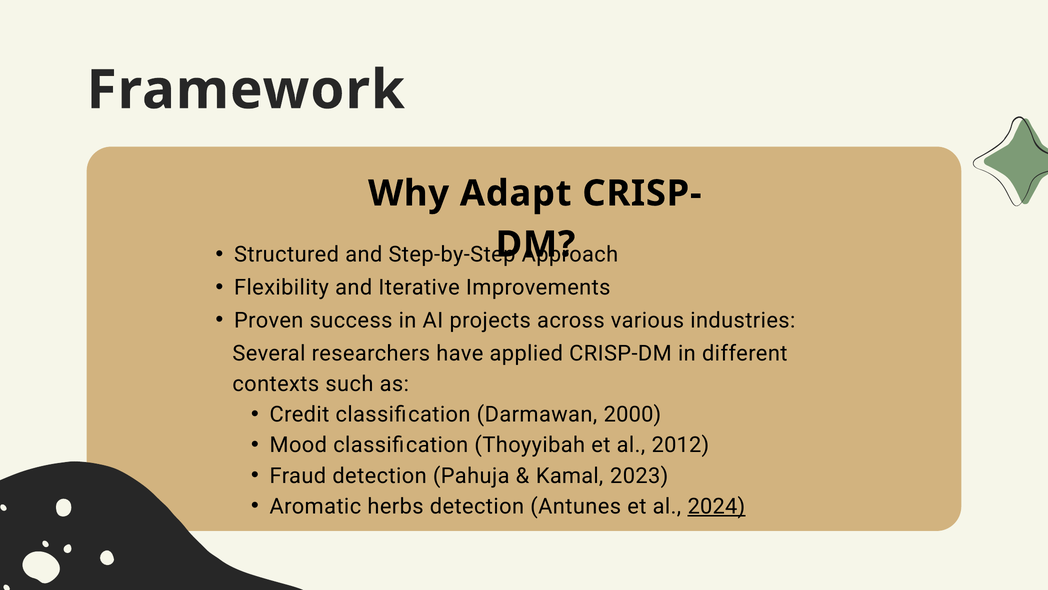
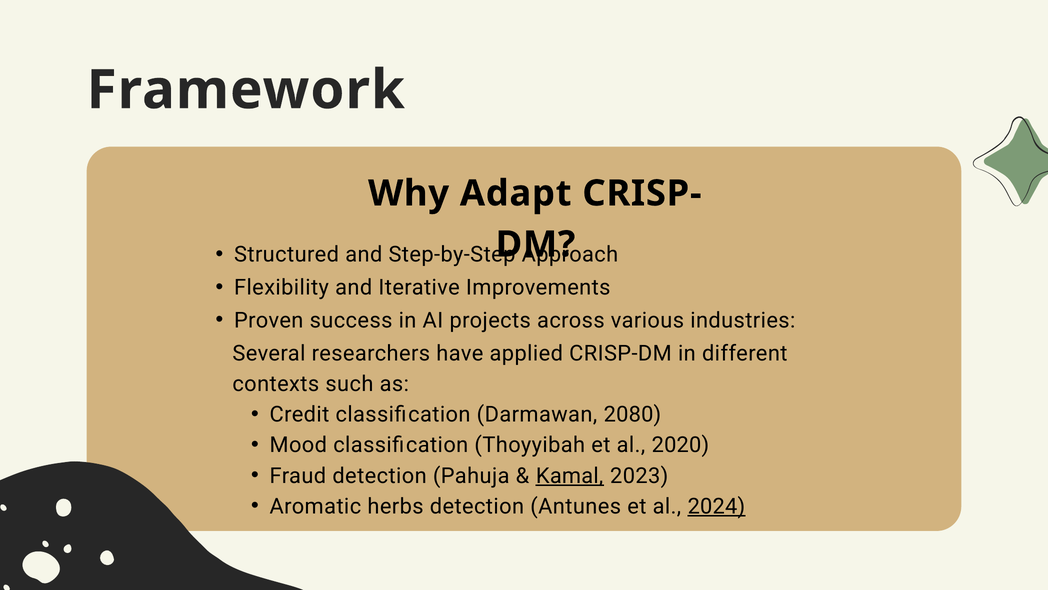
2000: 2000 -> 2080
2012: 2012 -> 2020
Kamal underline: none -> present
